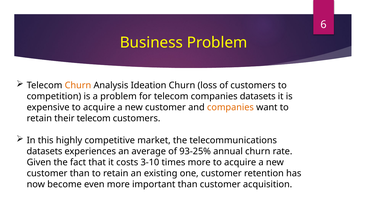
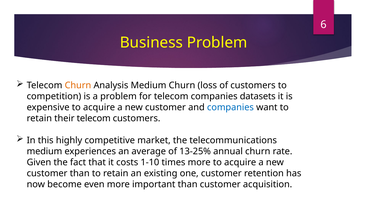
Analysis Ideation: Ideation -> Medium
companies at (230, 107) colour: orange -> blue
datasets at (44, 151): datasets -> medium
93-25%: 93-25% -> 13-25%
3-10: 3-10 -> 1-10
